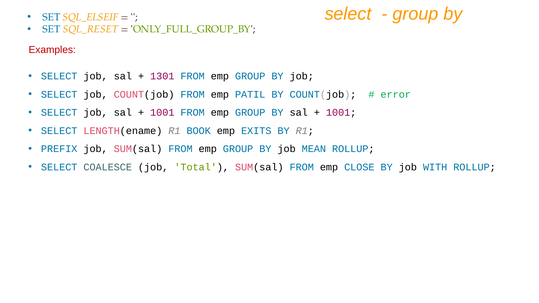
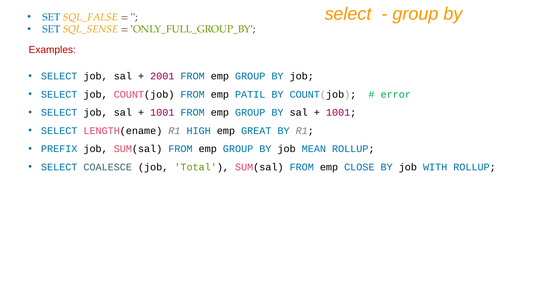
SQL_ELSEIF: SQL_ELSEIF -> SQL_FALSE
SQL_RESET: SQL_RESET -> SQL_SENSE
1301: 1301 -> 2001
BOOK: BOOK -> HIGH
EXITS: EXITS -> GREAT
